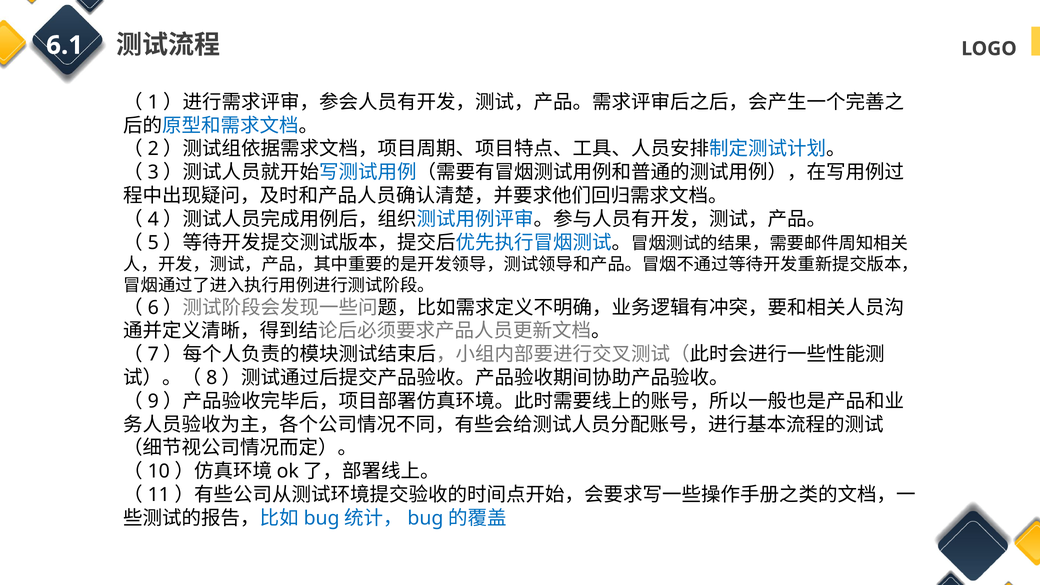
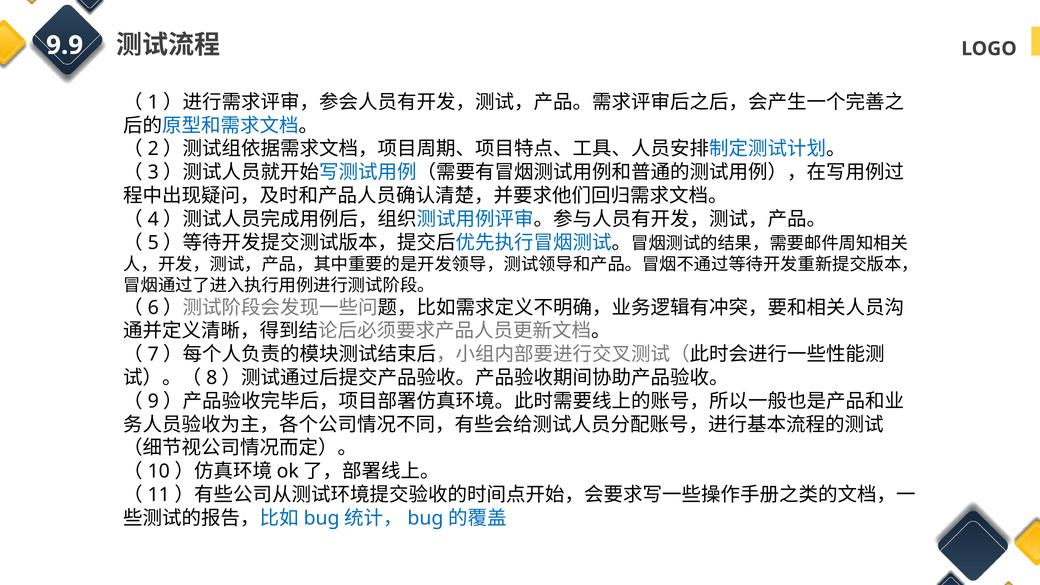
6.1: 6.1 -> 9.9
